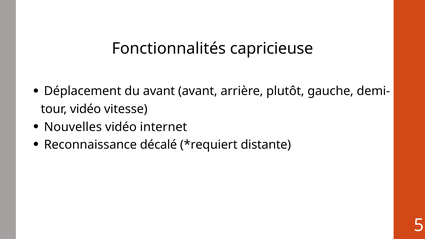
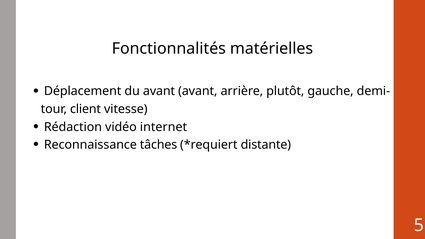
capricieuse: capricieuse -> matérielles
vidéo at (85, 109): vidéo -> client
Nouvelles: Nouvelles -> Rédaction
décalé: décalé -> tâches
